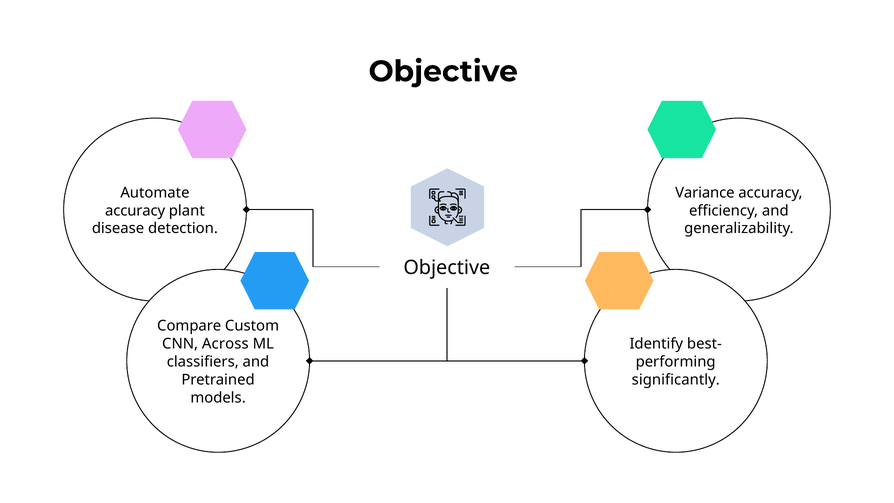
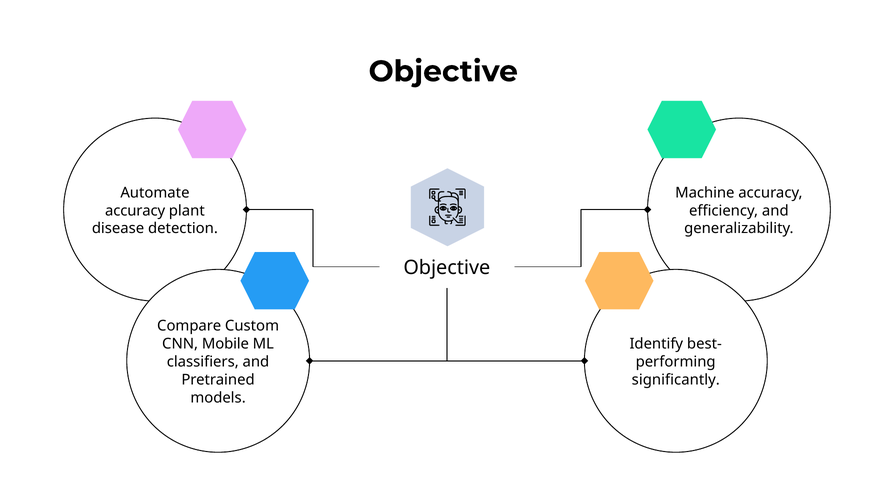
Variance: Variance -> Machine
Across: Across -> Mobile
